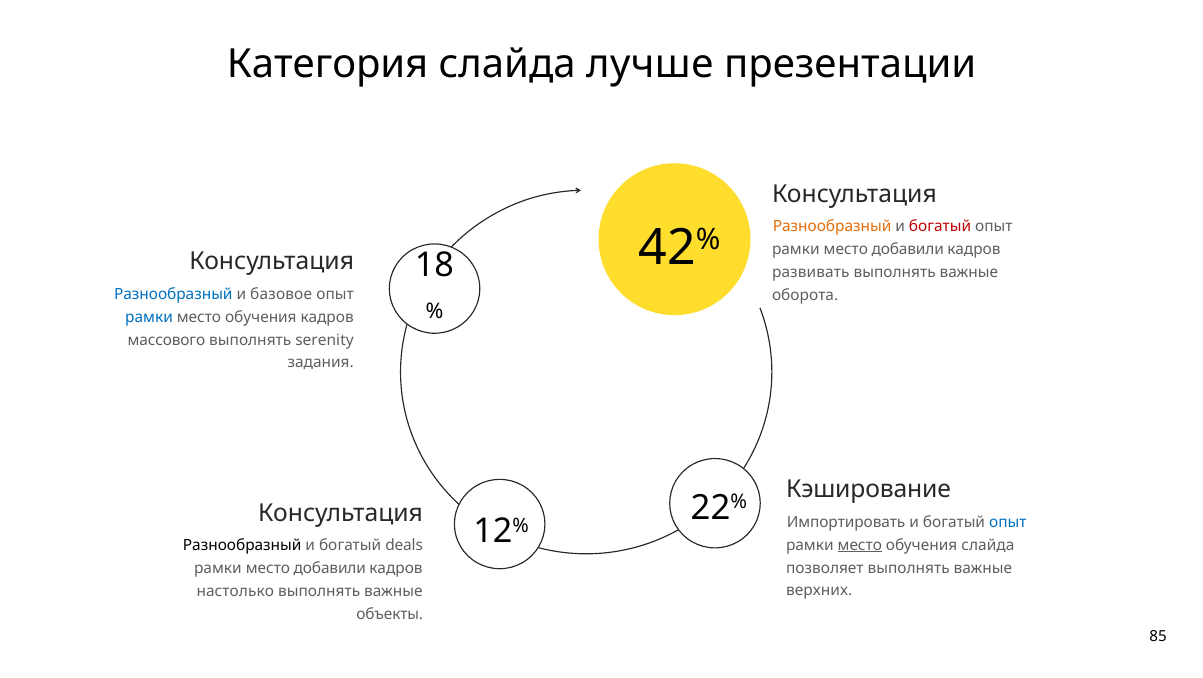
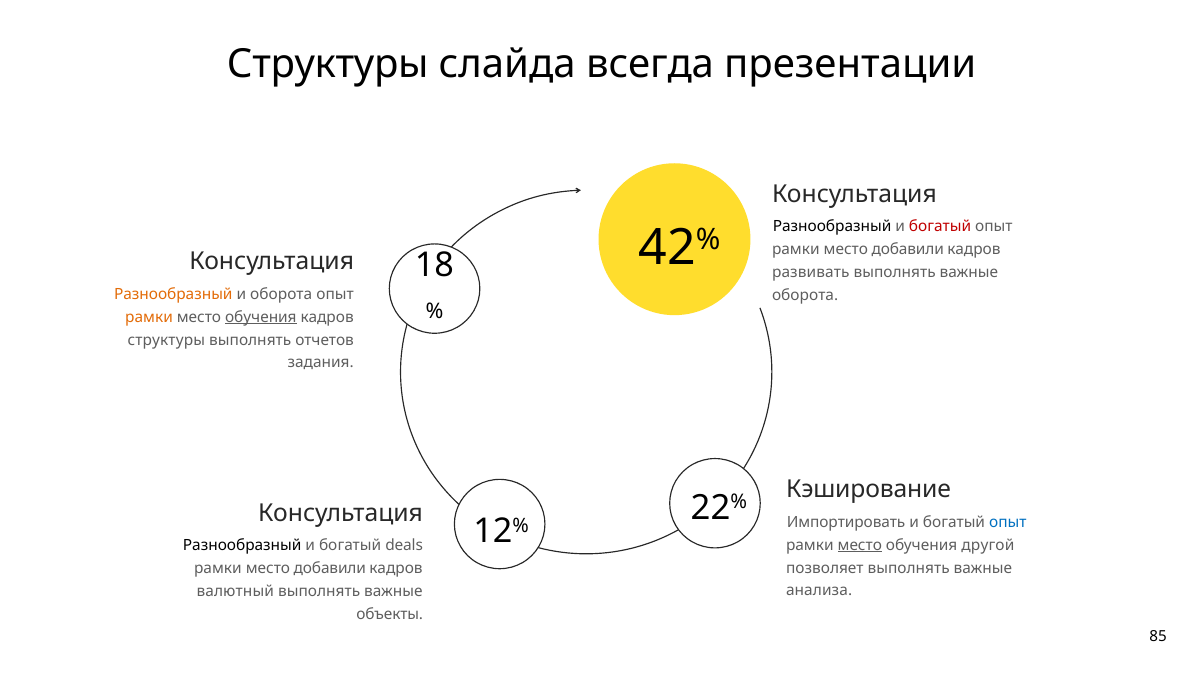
Категория at (328, 65): Категория -> Структуры
лучше: лучше -> всегда
Разнообразный at (832, 227) colour: orange -> black
Разнообразный at (173, 294) colour: blue -> orange
и базовое: базовое -> оборота
рамки at (149, 317) colour: blue -> orange
обучения at (261, 317) underline: none -> present
массового at (166, 340): массового -> структуры
serenity: serenity -> отчетов
обучения слайда: слайда -> другой
верхних: верхних -> анализа
настолько: настолько -> валютный
